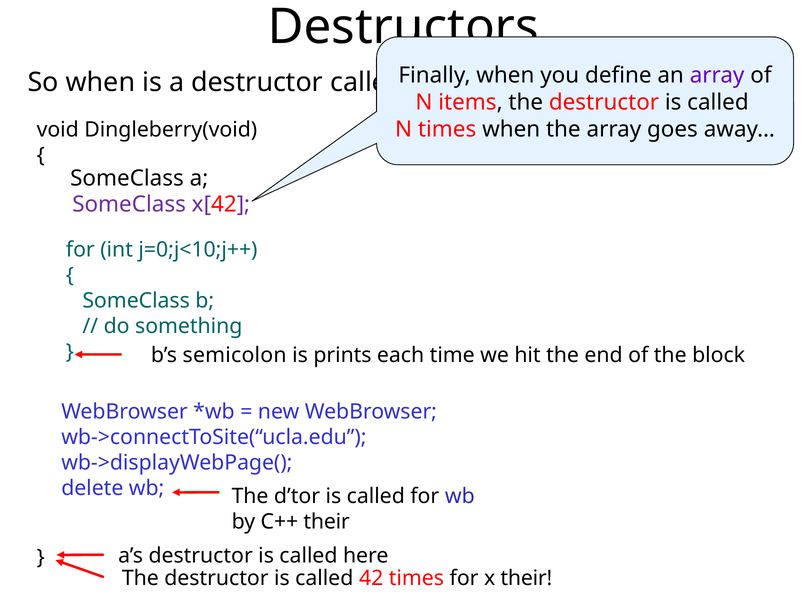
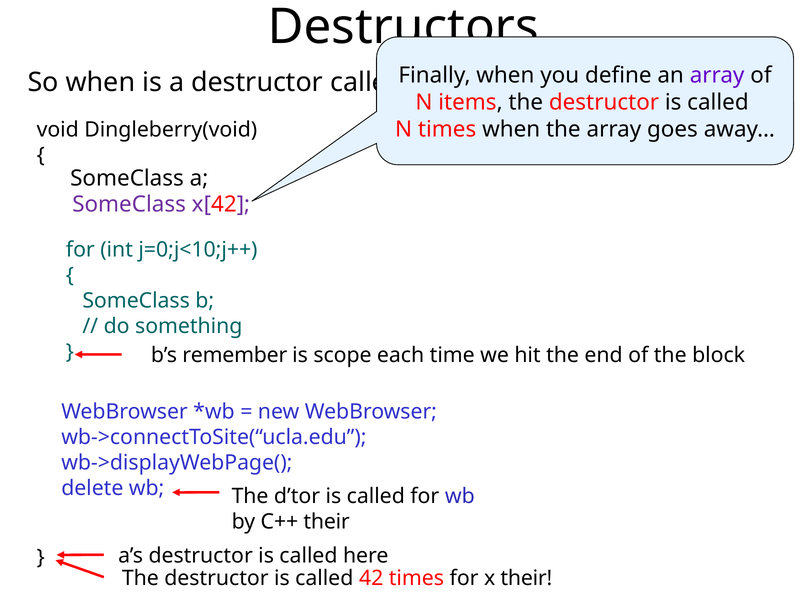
semicolon: semicolon -> remember
prints: prints -> scope
